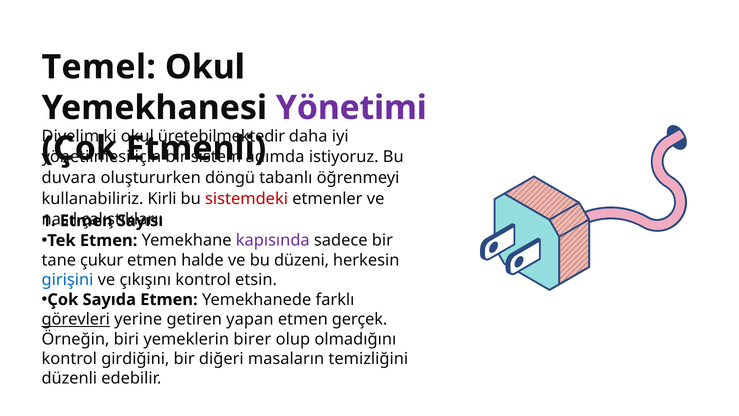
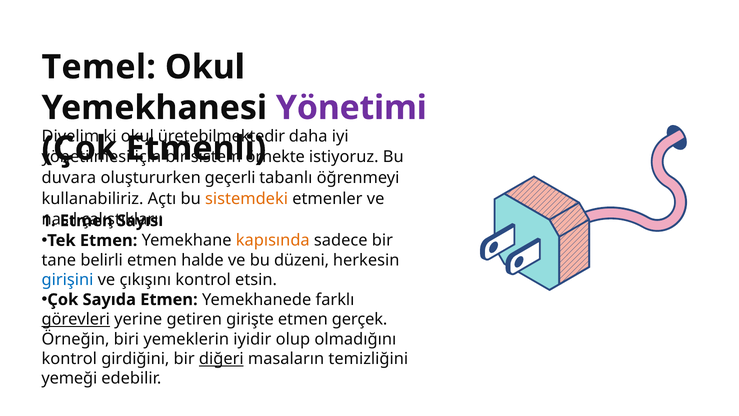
adımda: adımda -> örnekte
döngü: döngü -> geçerli
Kirli: Kirli -> Açtı
sistemdeki colour: red -> orange
kapısında colour: purple -> orange
çukur: çukur -> belirli
yapan: yapan -> girişte
birer: birer -> iyidir
diğeri underline: none -> present
düzenli: düzenli -> yemeği
